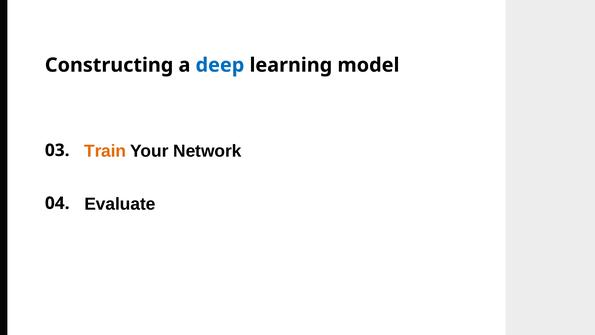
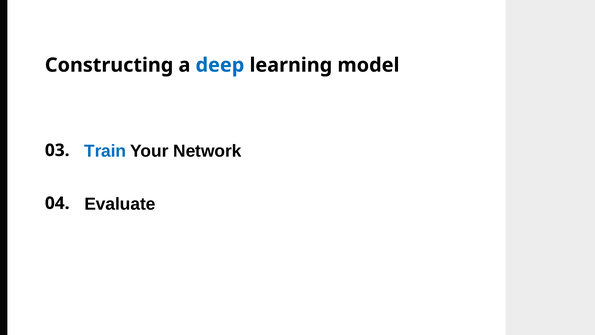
Train colour: orange -> blue
